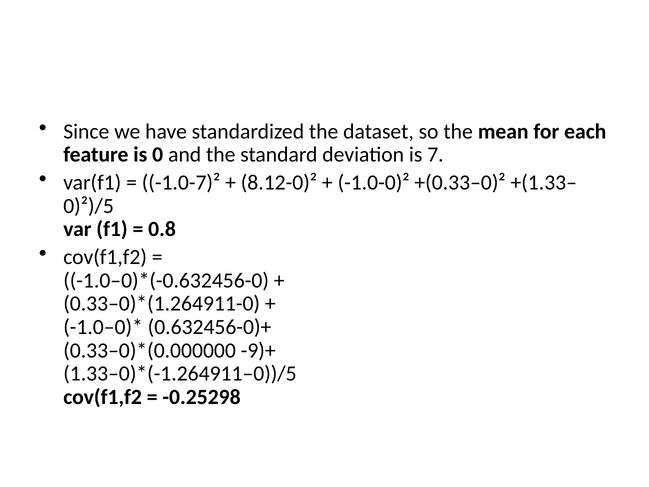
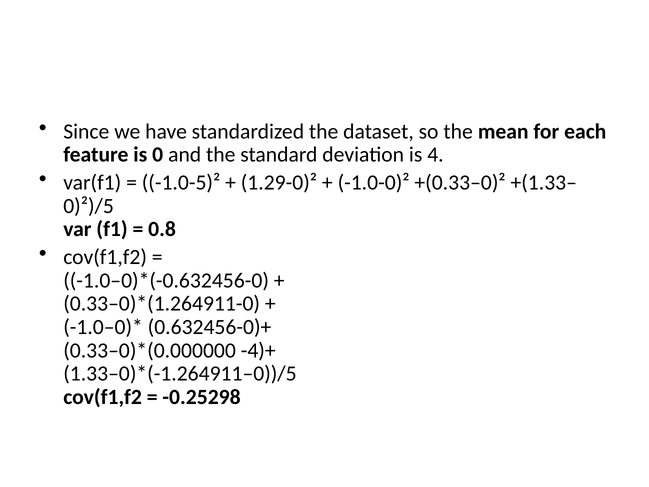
7: 7 -> 4
-1.0-7)²: -1.0-7)² -> -1.0-5)²
8.12-0)²: 8.12-0)² -> 1.29-0)²
-9)+: -9)+ -> -4)+
